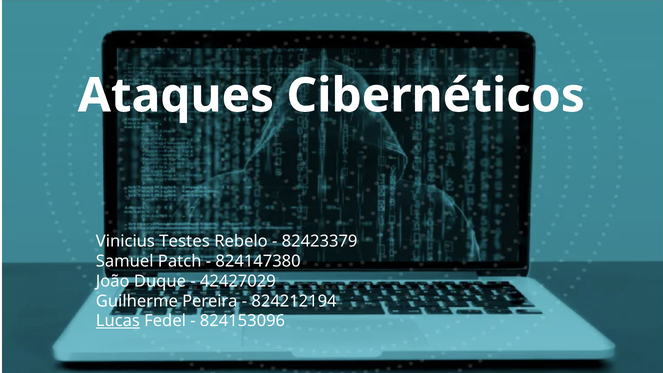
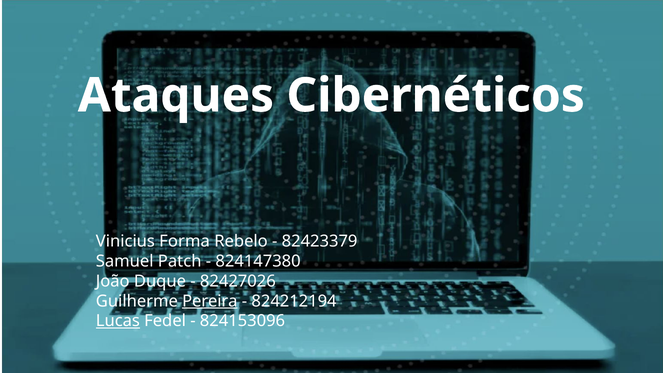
Testes: Testes -> Forma
42427029: 42427029 -> 82427026
Pereira underline: none -> present
